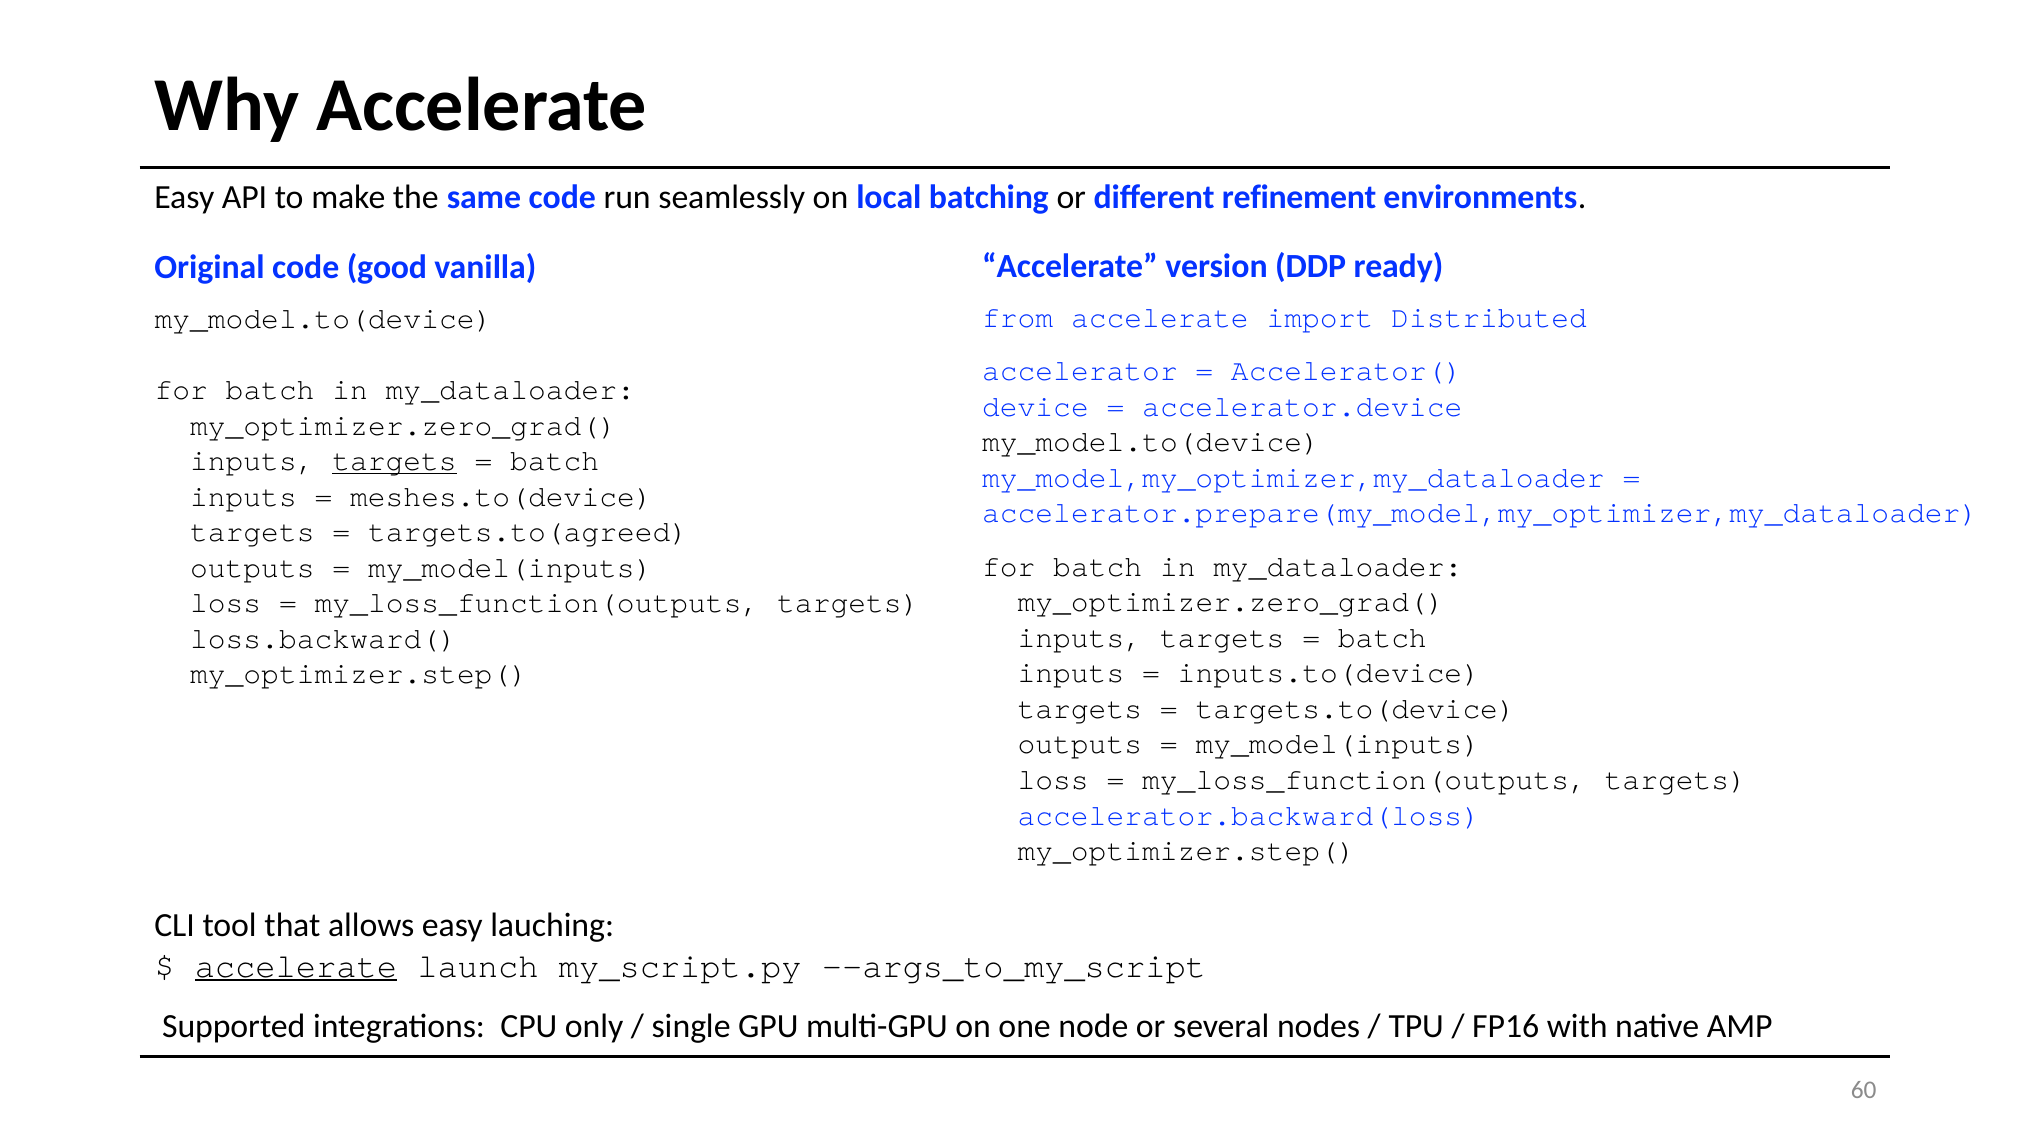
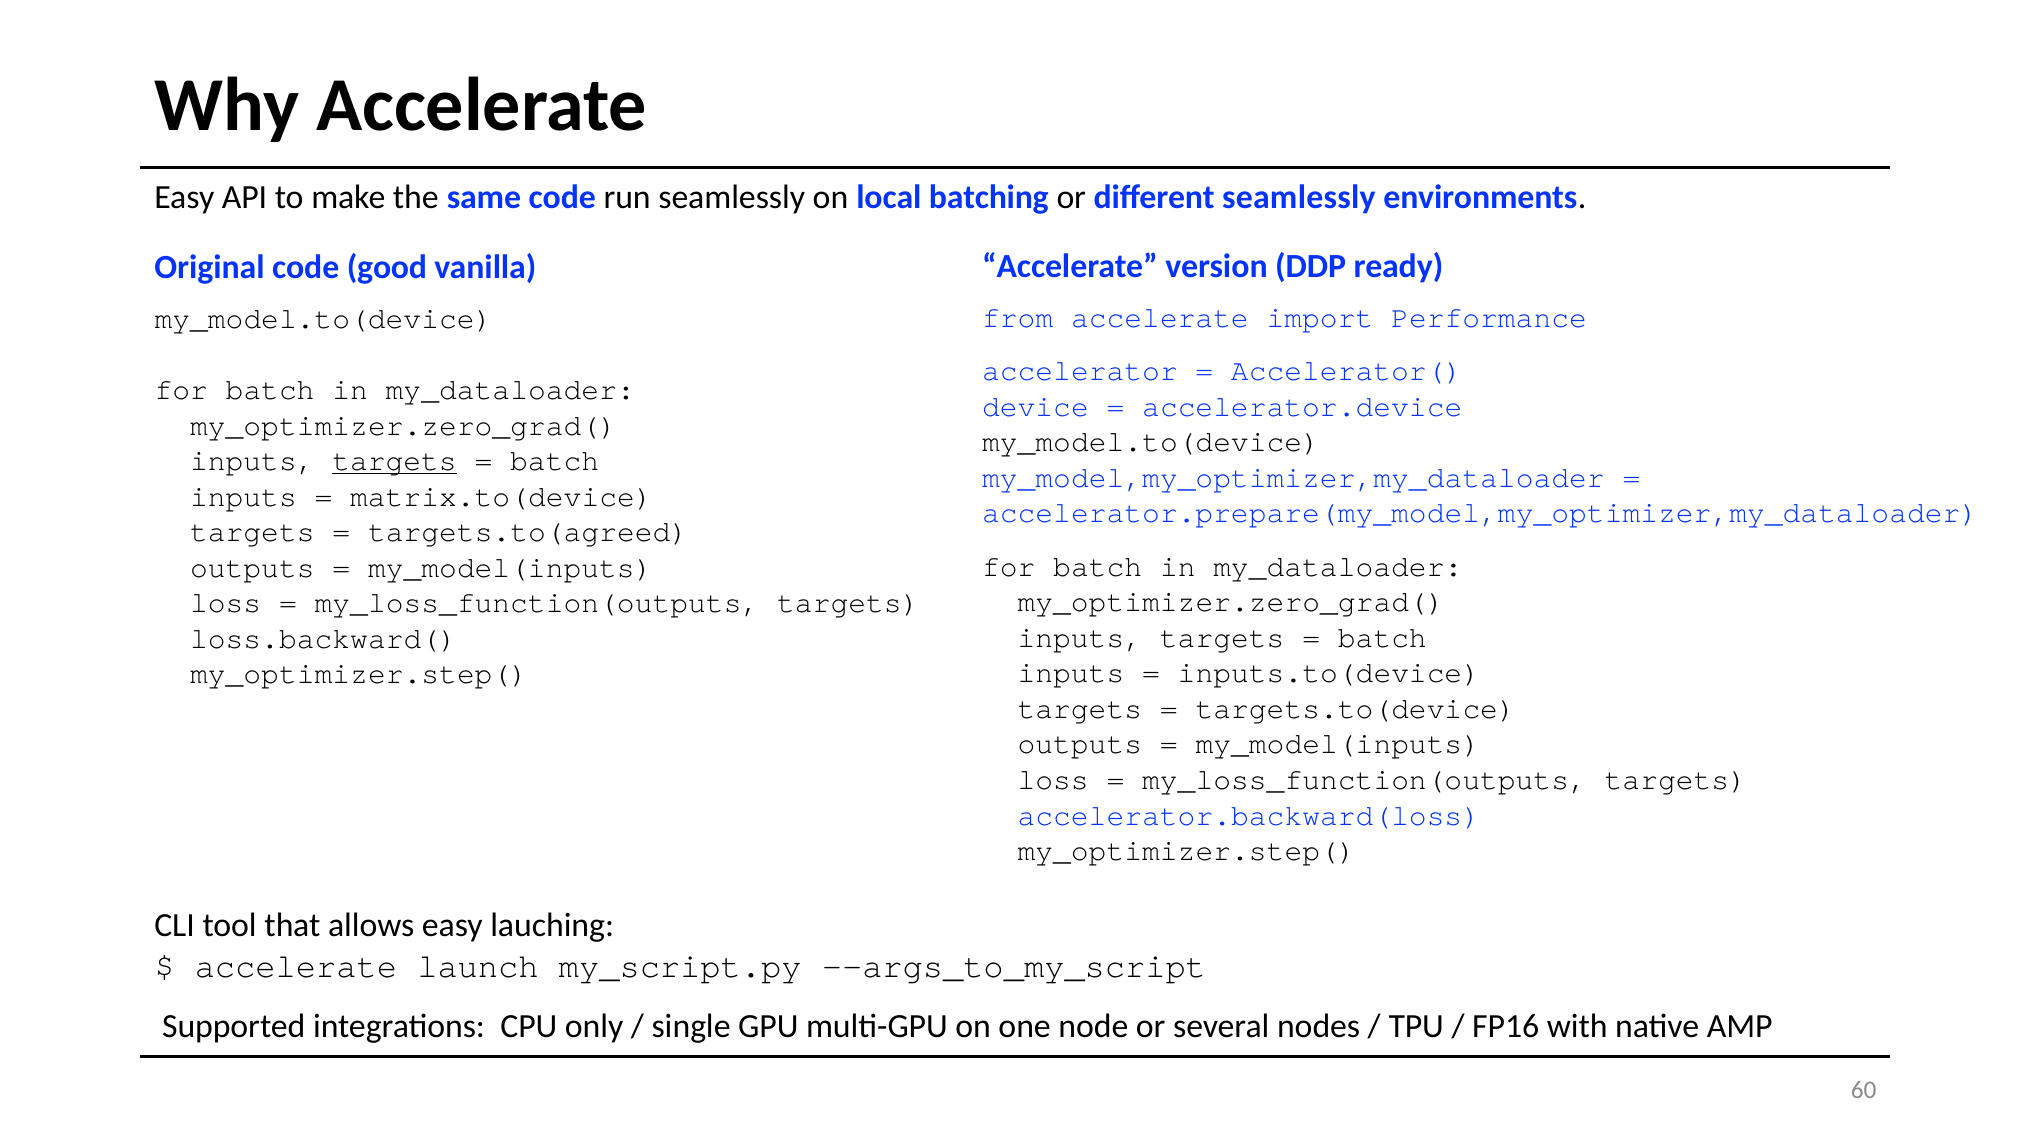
different refinement: refinement -> seamlessly
Distributed: Distributed -> Performance
meshes.to(device: meshes.to(device -> matrix.to(device
accelerate at (296, 966) underline: present -> none
